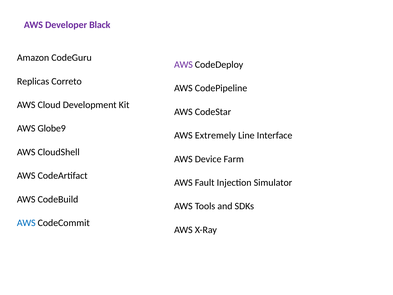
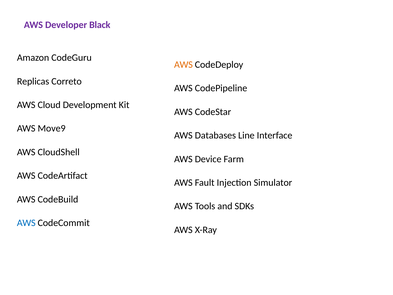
AWS at (183, 65) colour: purple -> orange
Globe9: Globe9 -> Move9
Extremely: Extremely -> Databases
